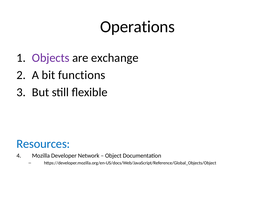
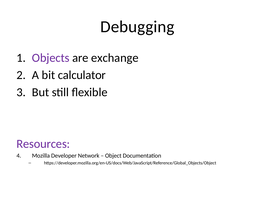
Operations: Operations -> Debugging
functions: functions -> calculator
Resources colour: blue -> purple
